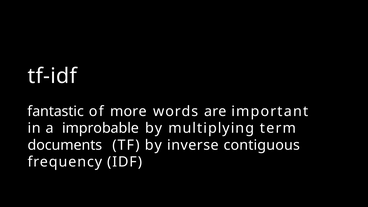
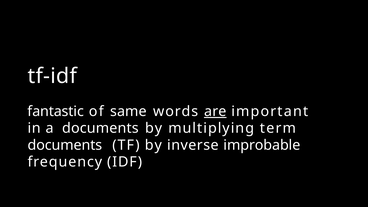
more: more -> same
are underline: none -> present
a improbable: improbable -> documents
contiguous: contiguous -> improbable
